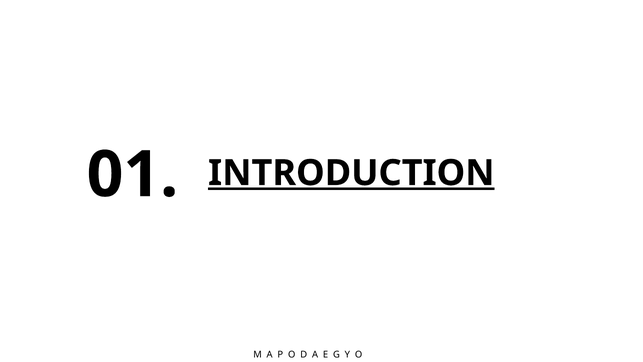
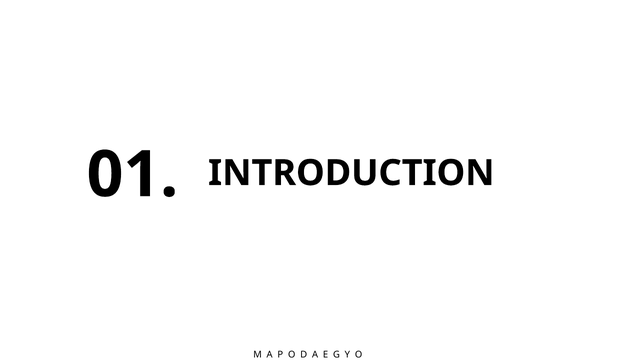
INTRODUCTION underline: present -> none
